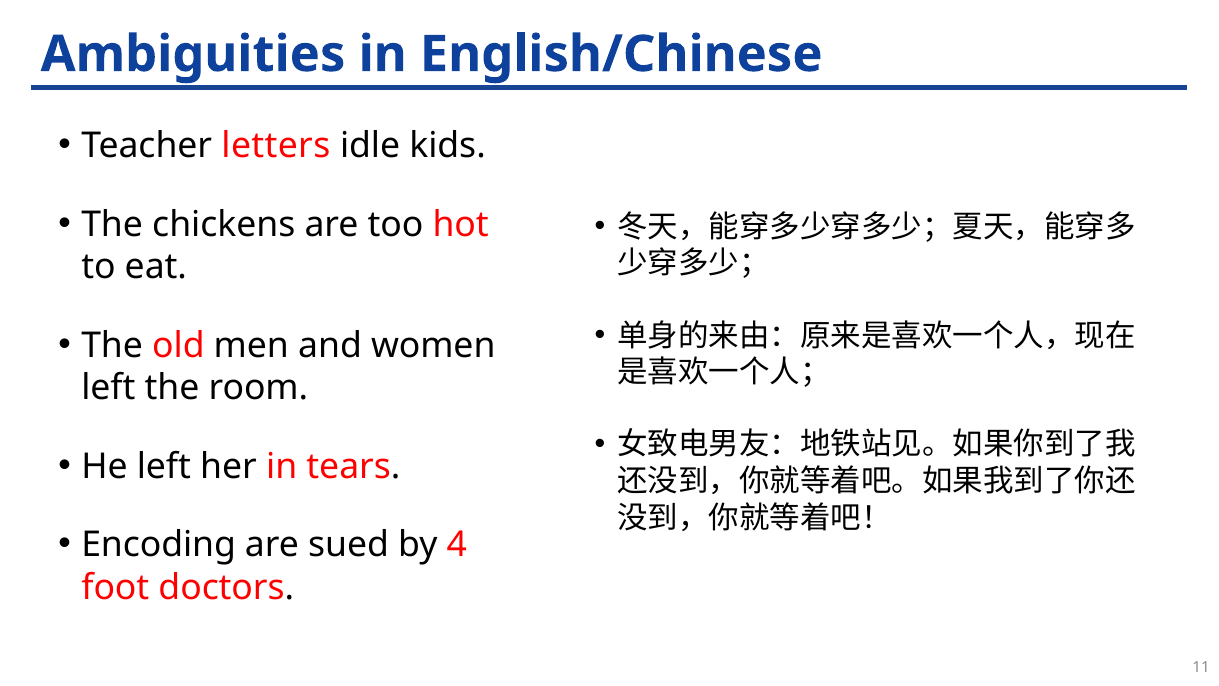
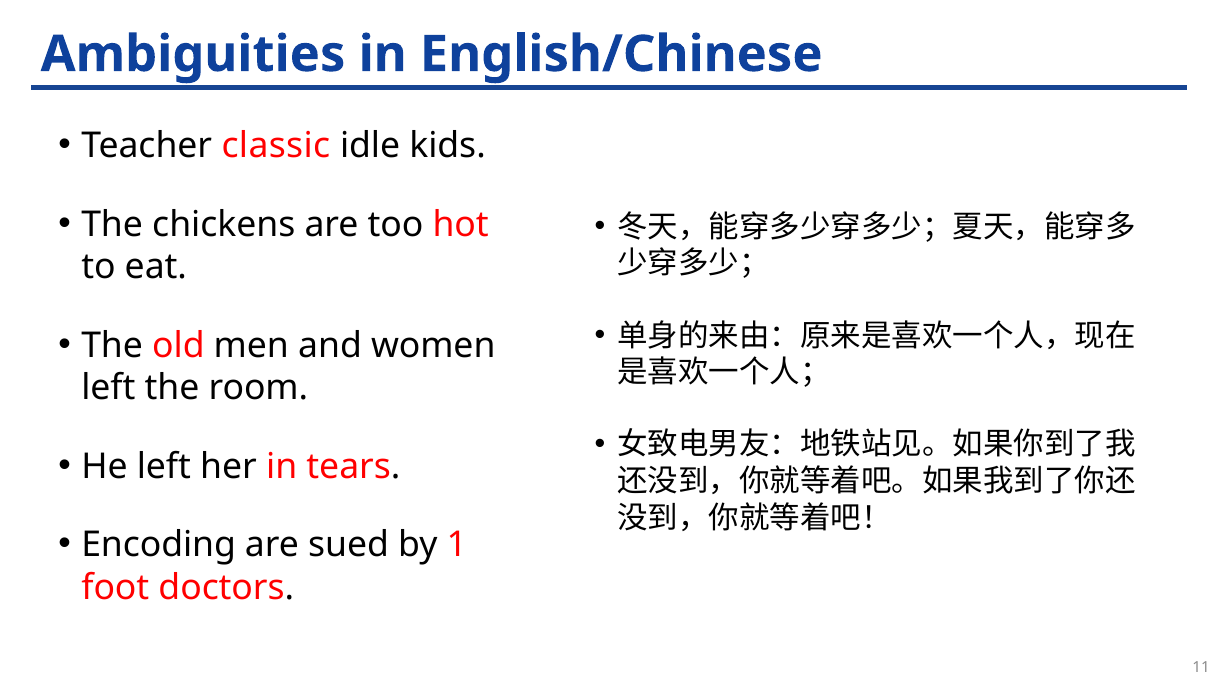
letters: letters -> classic
4: 4 -> 1
